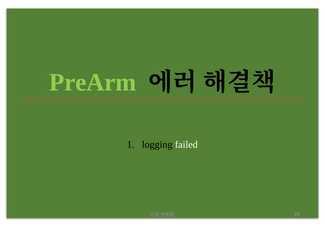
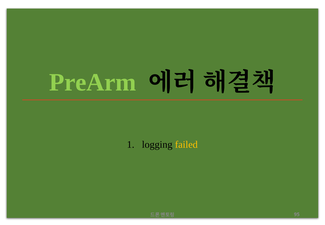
failed colour: white -> yellow
